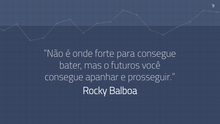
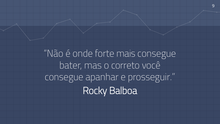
para: para -> mais
futuros: futuros -> correto
